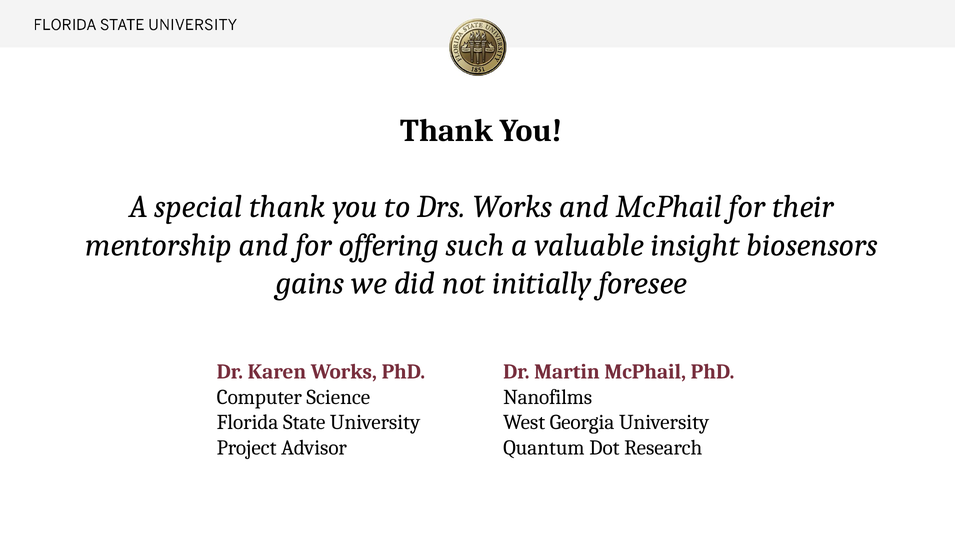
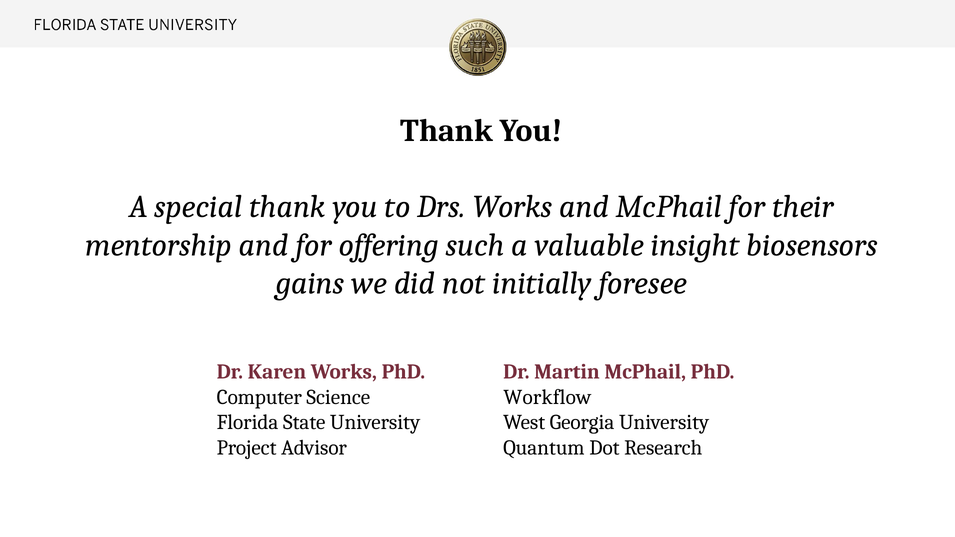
Nanofilms: Nanofilms -> Workflow
